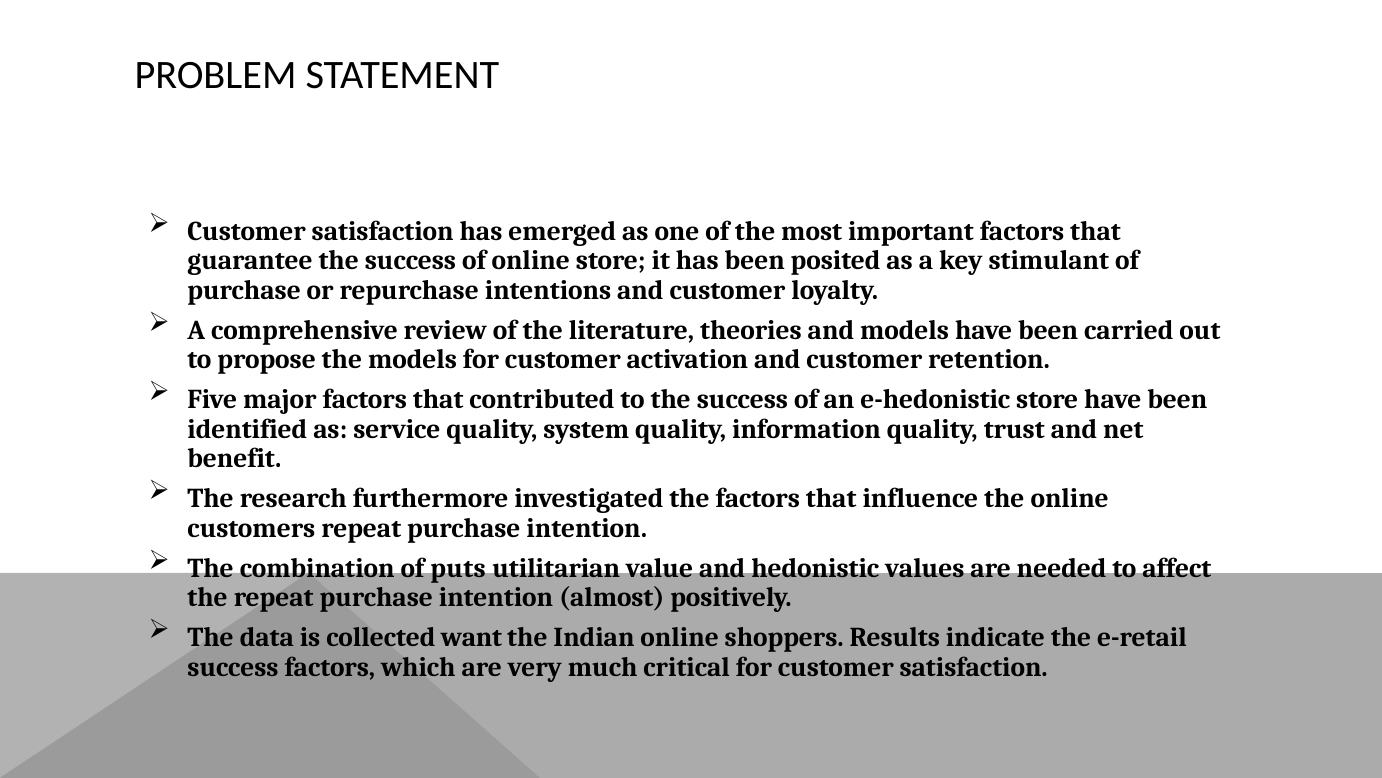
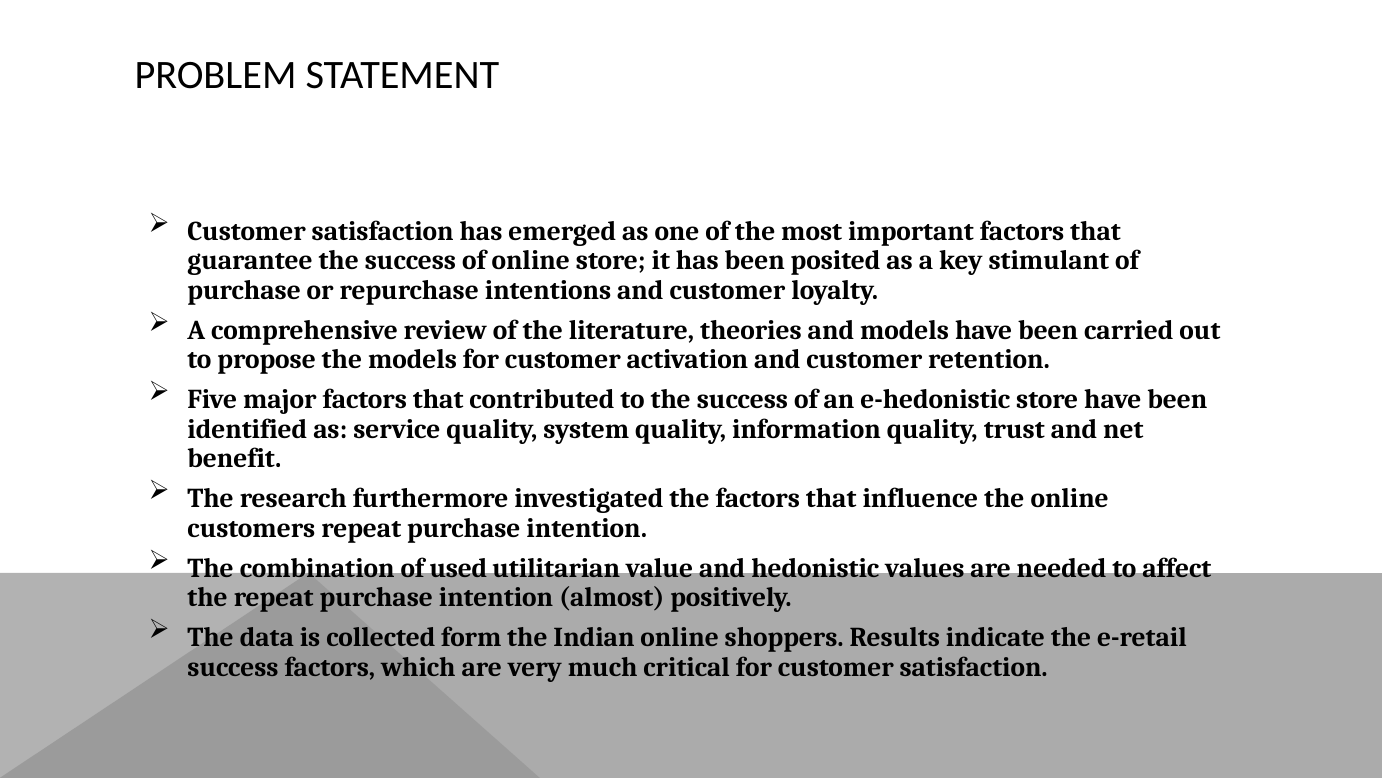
puts: puts -> used
want: want -> form
